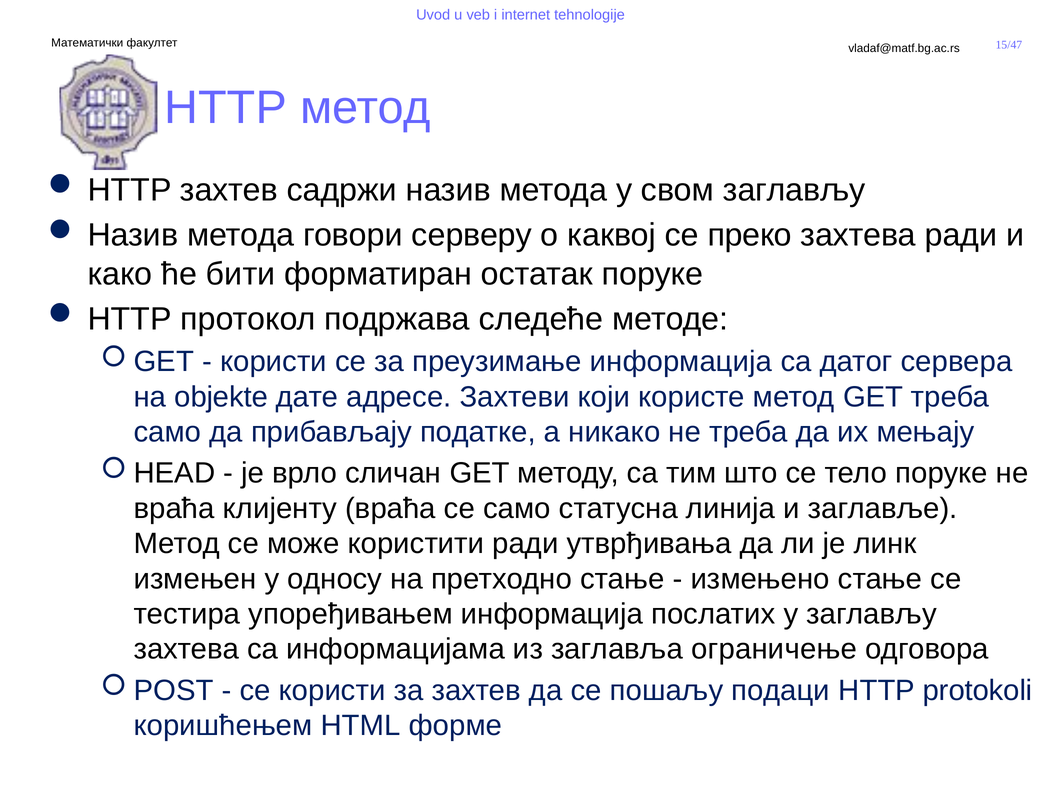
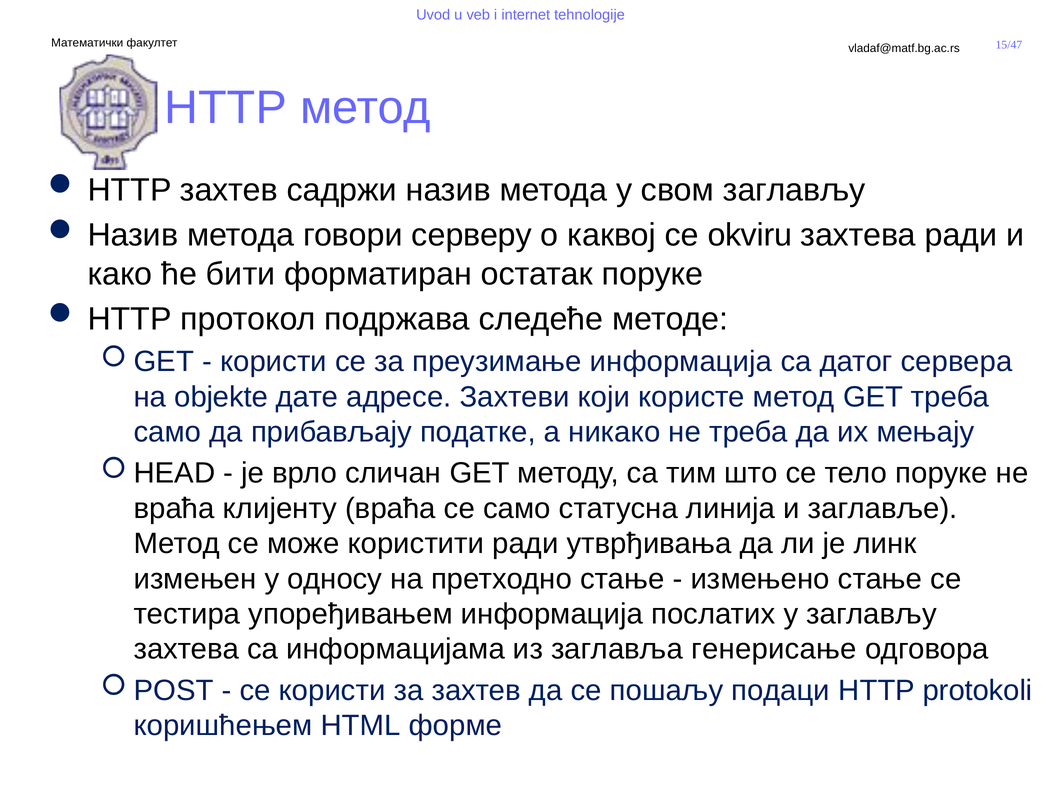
преко: преко -> okviru
ограничење: ограничење -> генерисање
